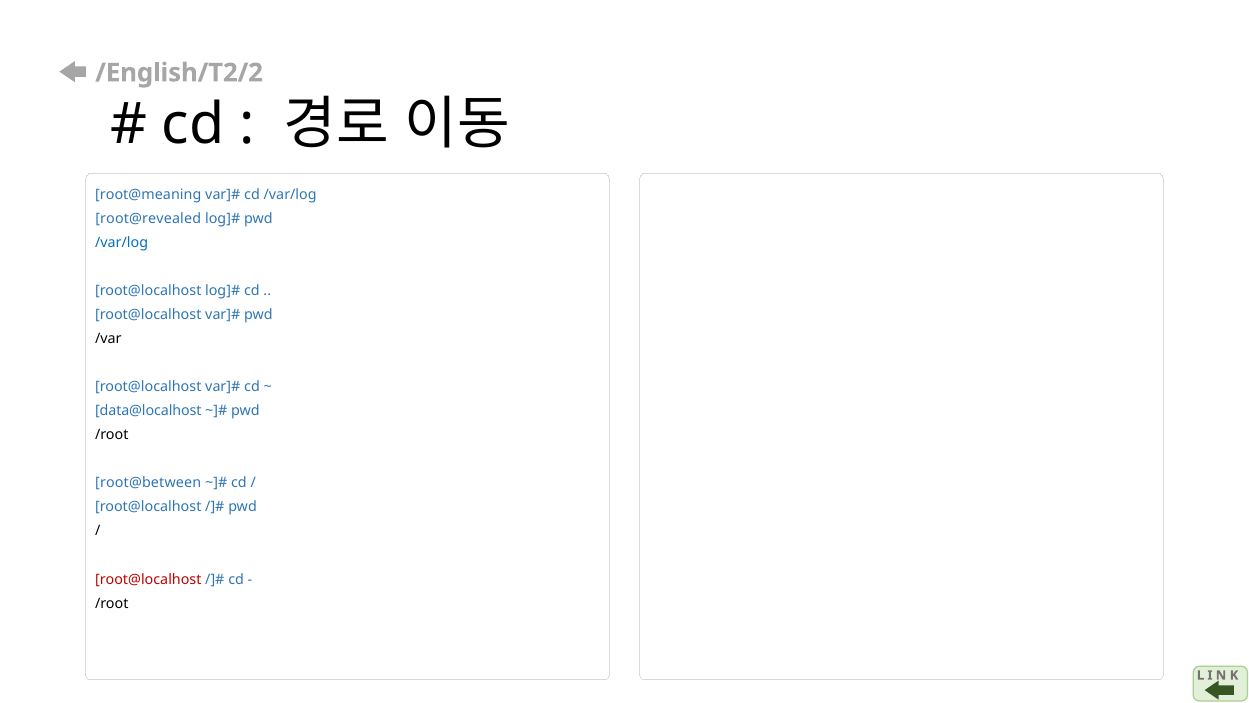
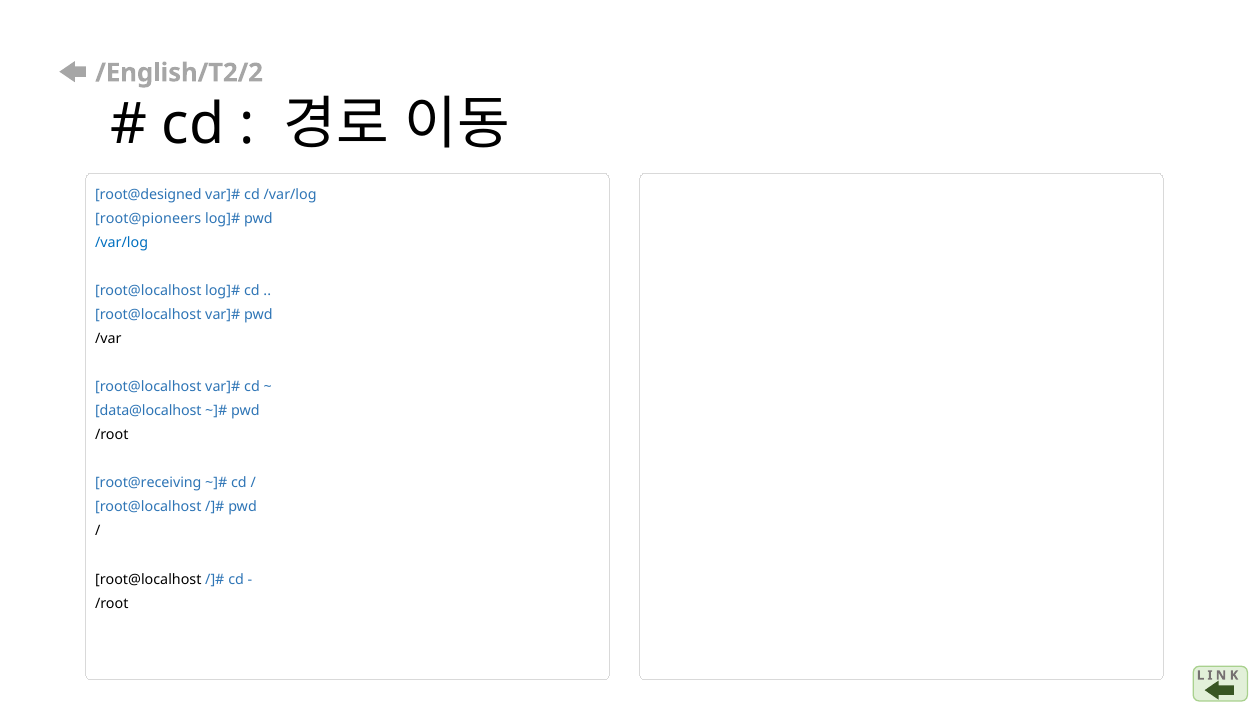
root@meaning: root@meaning -> root@designed
root@revealed: root@revealed -> root@pioneers
root@between: root@between -> root@receiving
root@localhost at (148, 579) colour: red -> black
